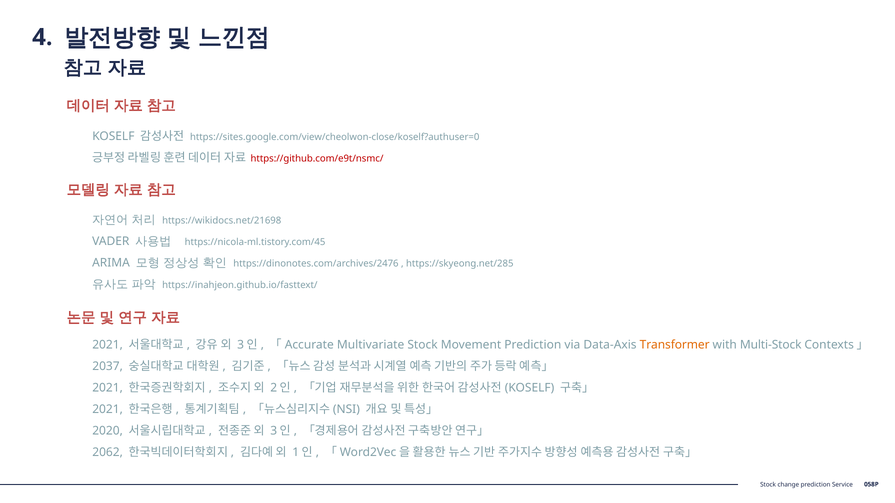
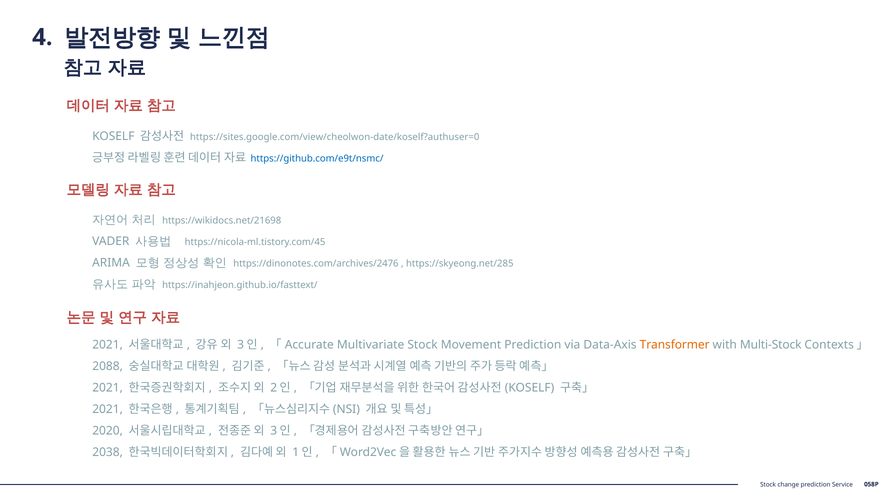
https://sites.google.com/view/cheolwon-close/koself?authuser=0: https://sites.google.com/view/cheolwon-close/koself?authuser=0 -> https://sites.google.com/view/cheolwon-date/koself?authuser=0
https://github.com/e9t/nsmc/ colour: red -> blue
2037: 2037 -> 2088
2062: 2062 -> 2038
